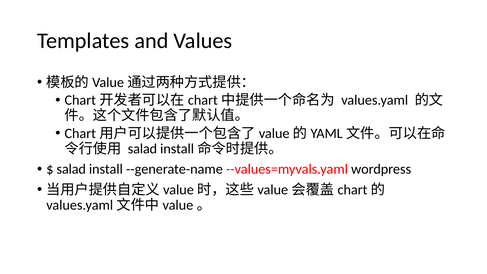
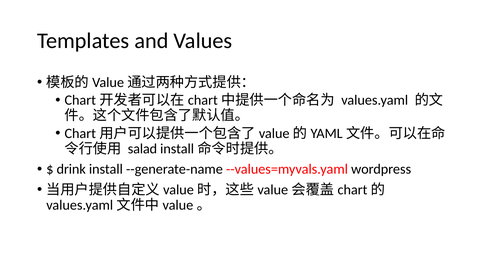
salad at (71, 169): salad -> drink
